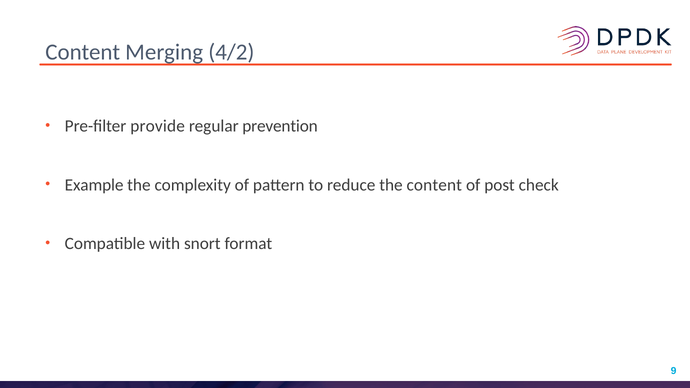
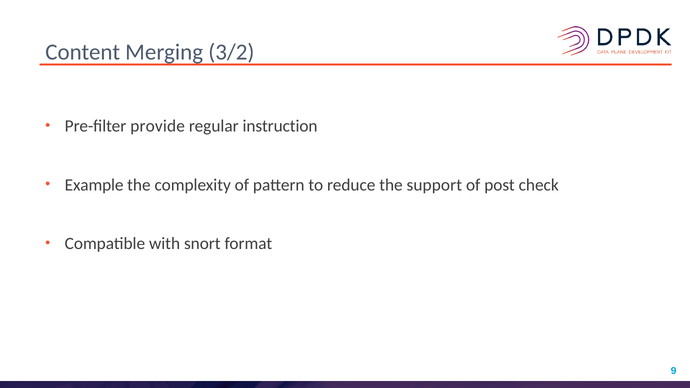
4/2: 4/2 -> 3/2
prevention: prevention -> instruction
the content: content -> support
